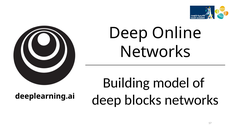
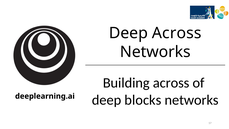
Deep Online: Online -> Across
Building model: model -> across
